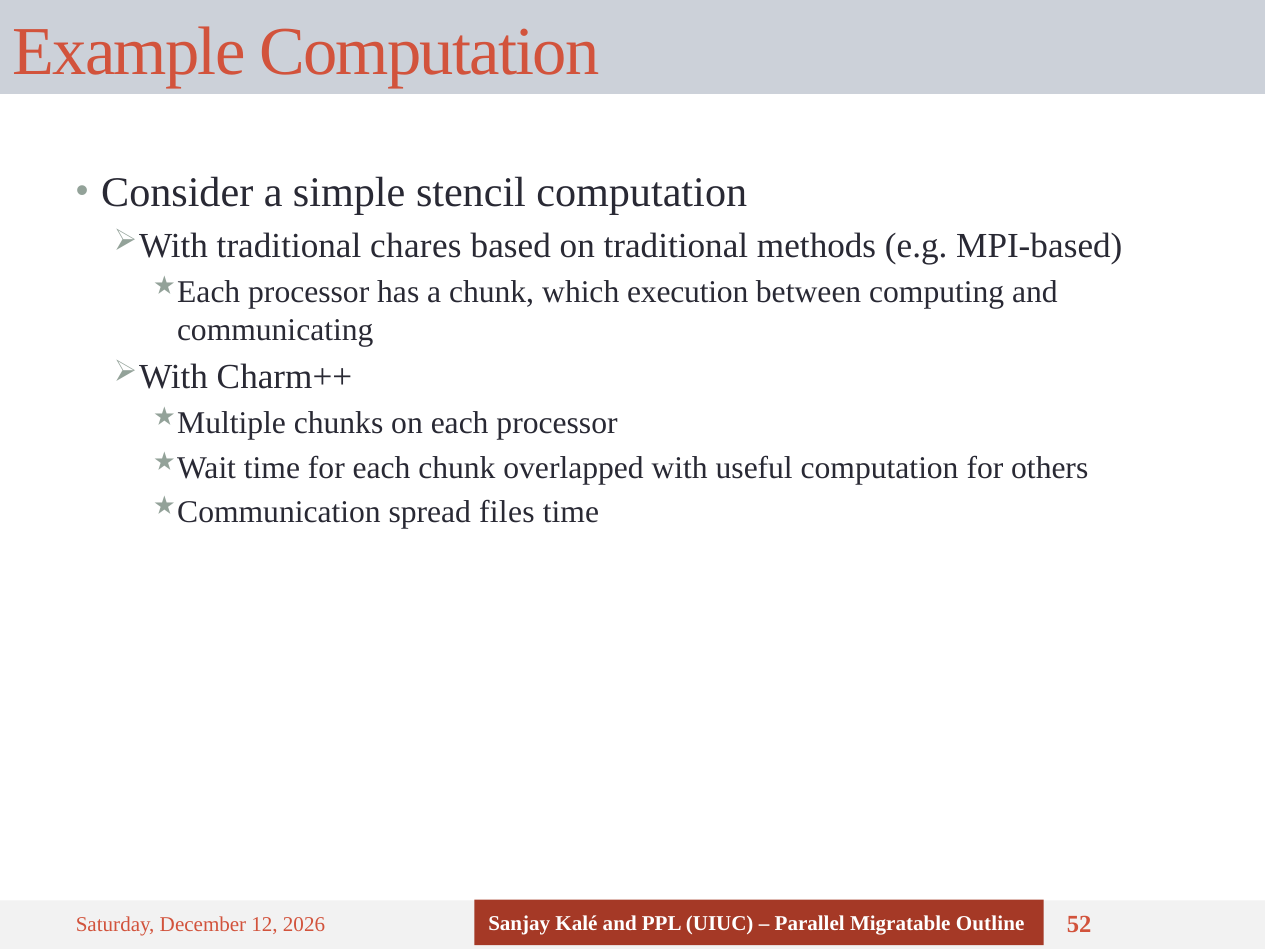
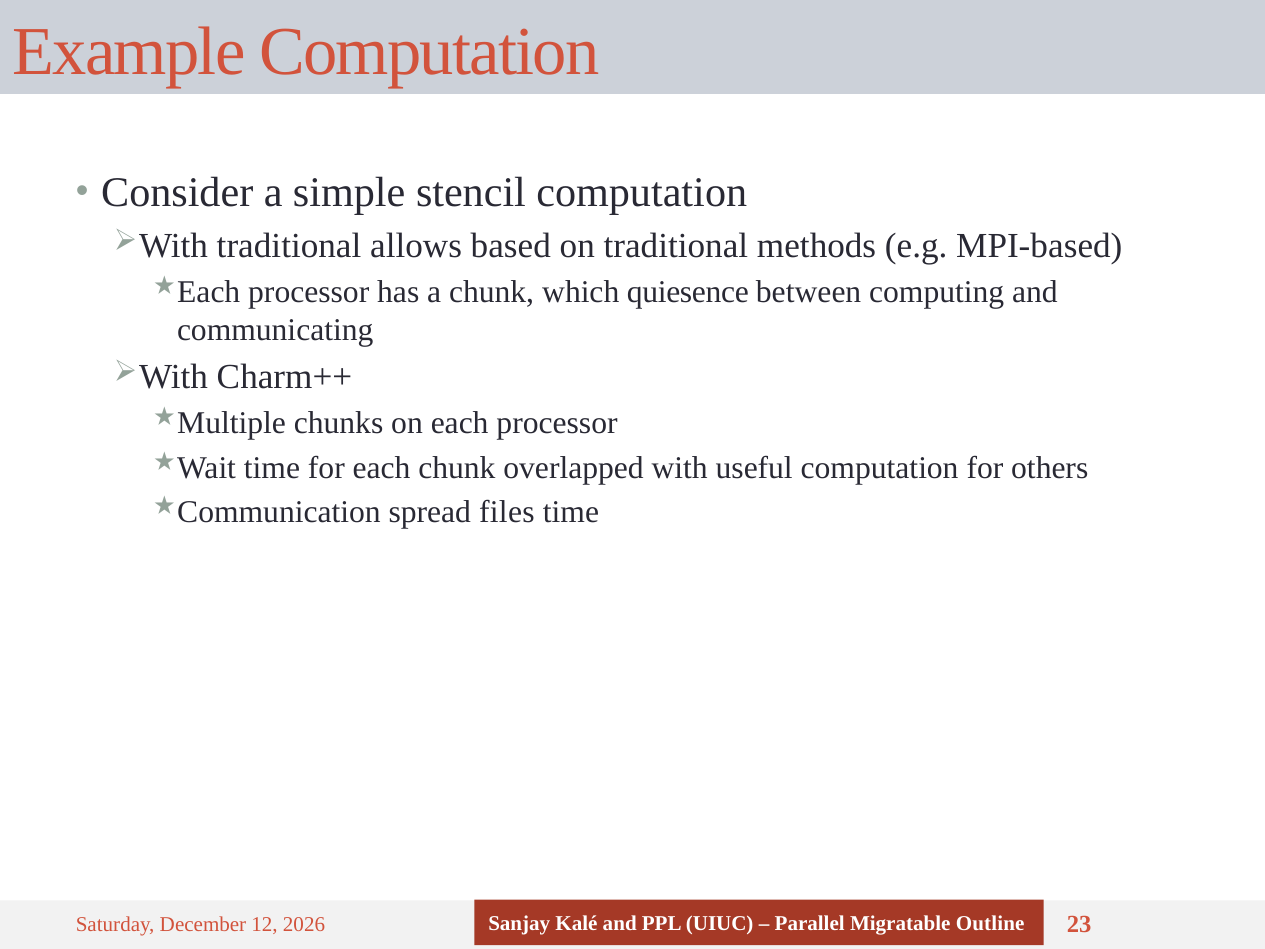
chares: chares -> allows
execution: execution -> quiesence
52: 52 -> 23
